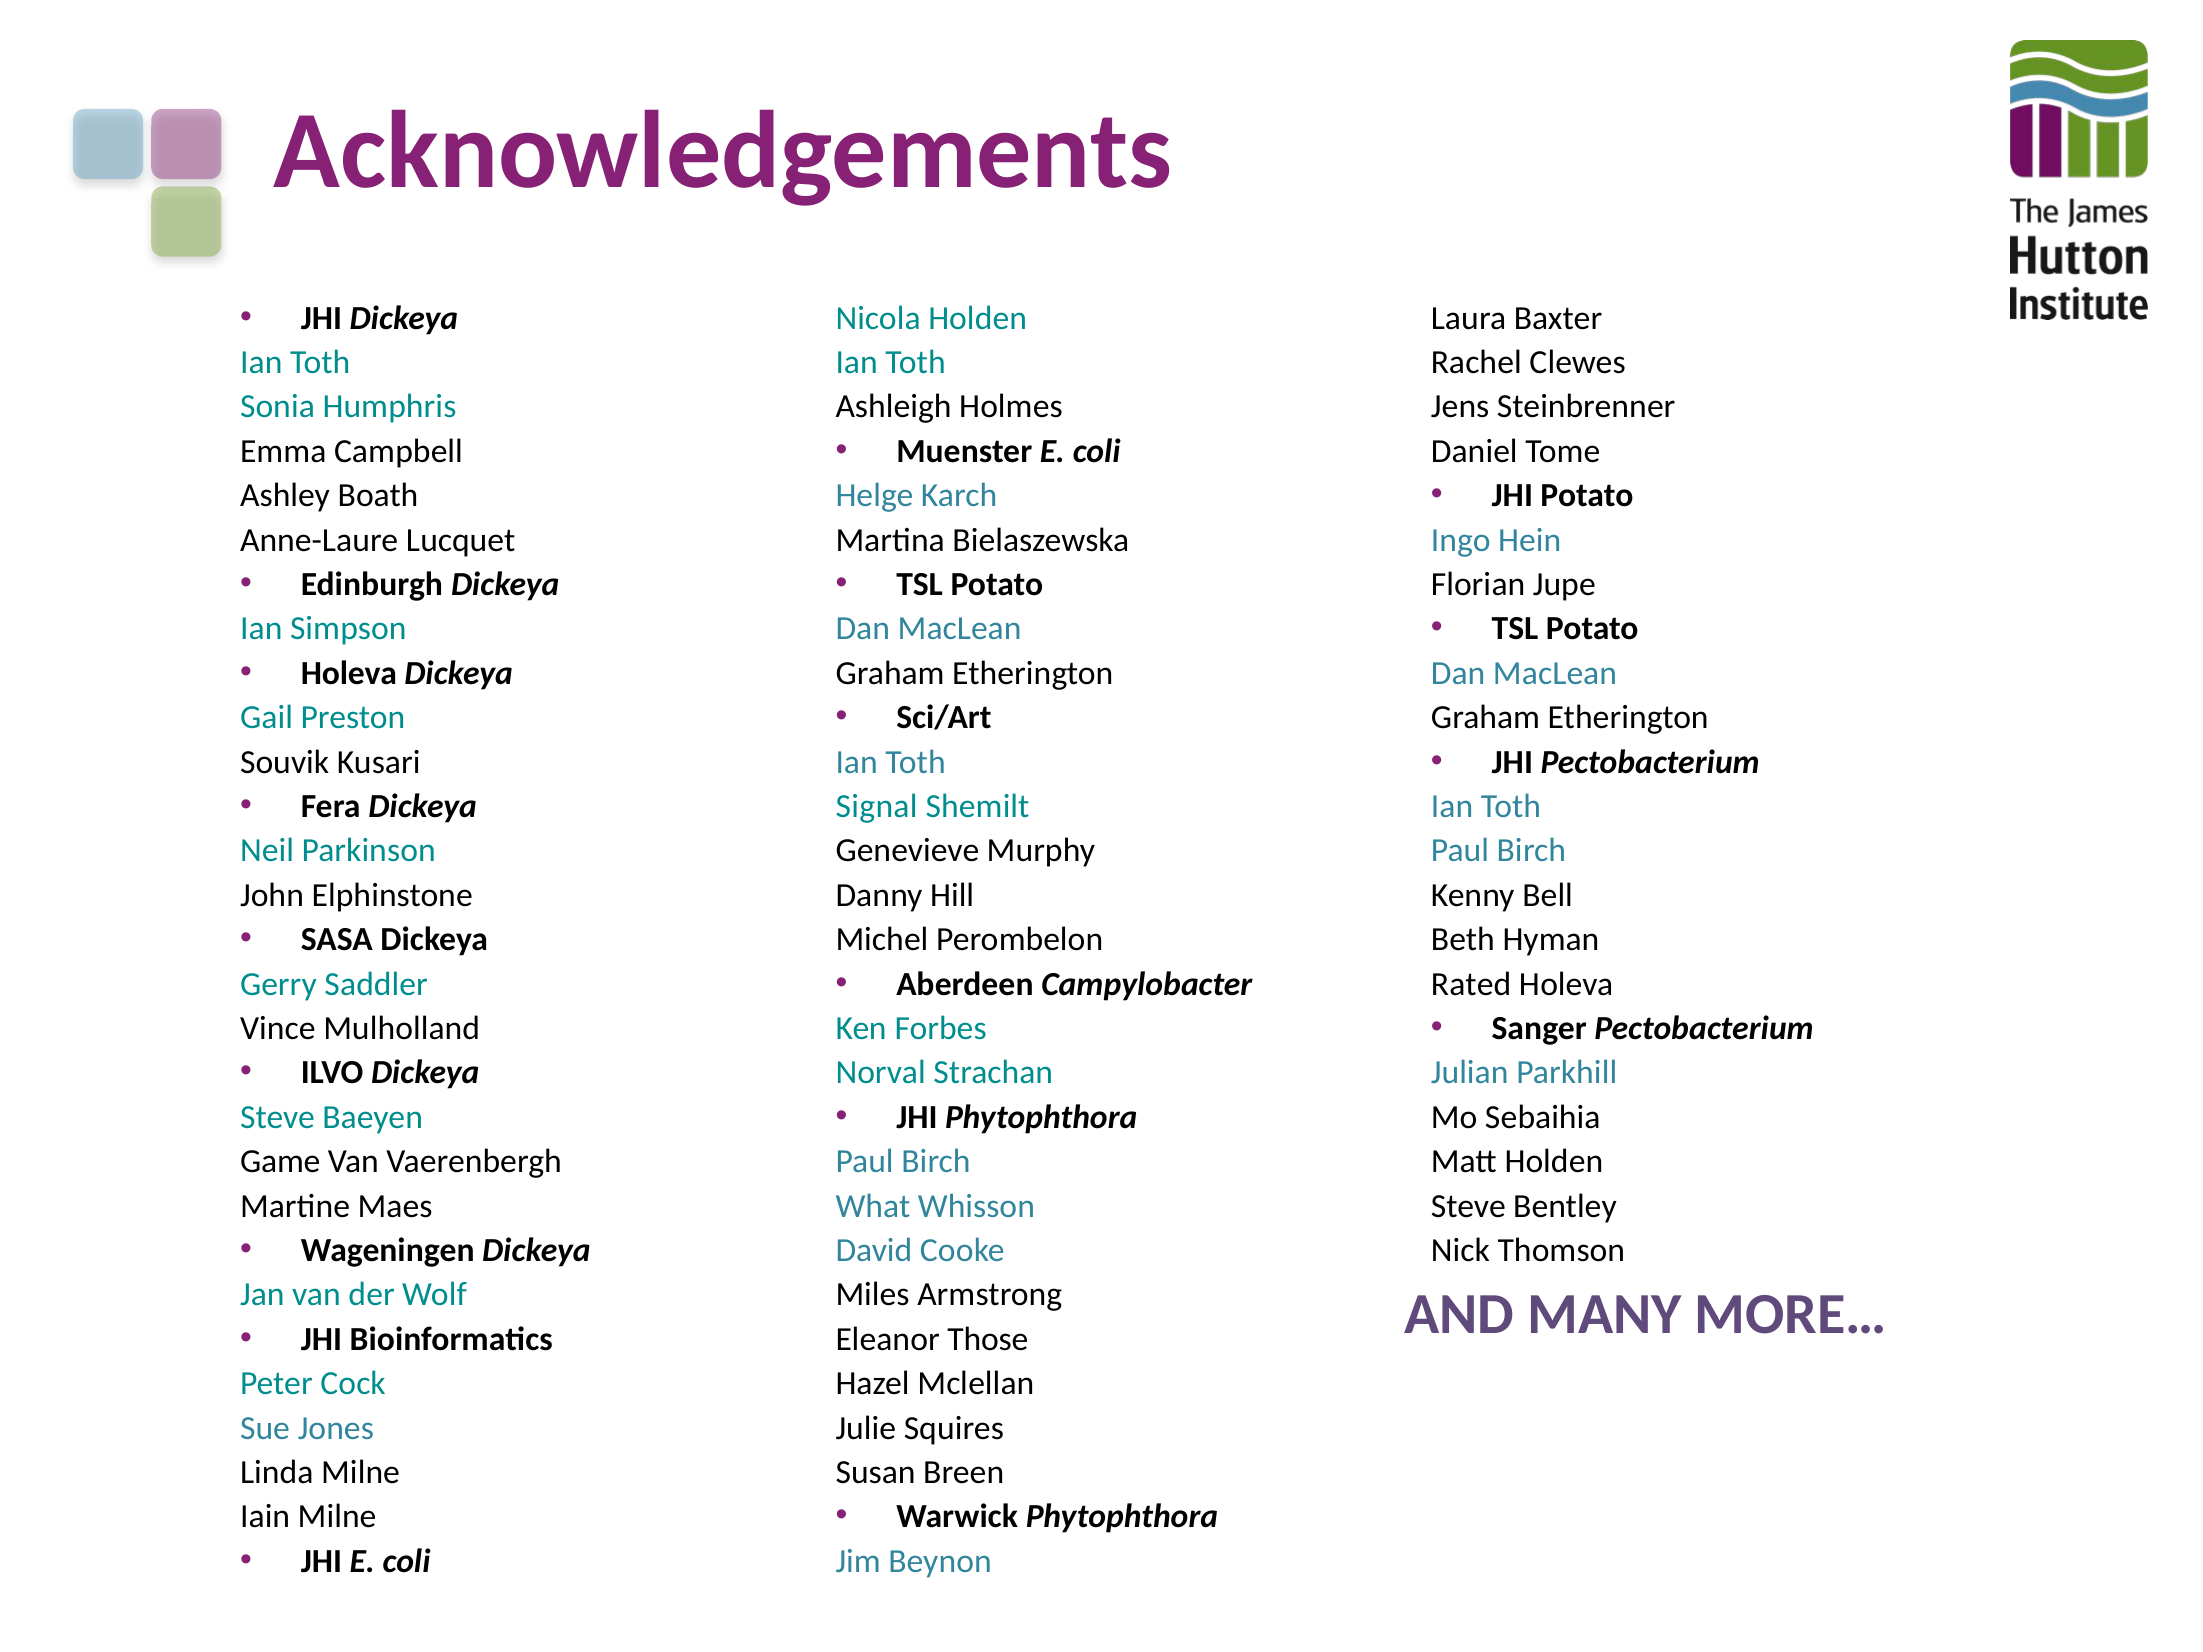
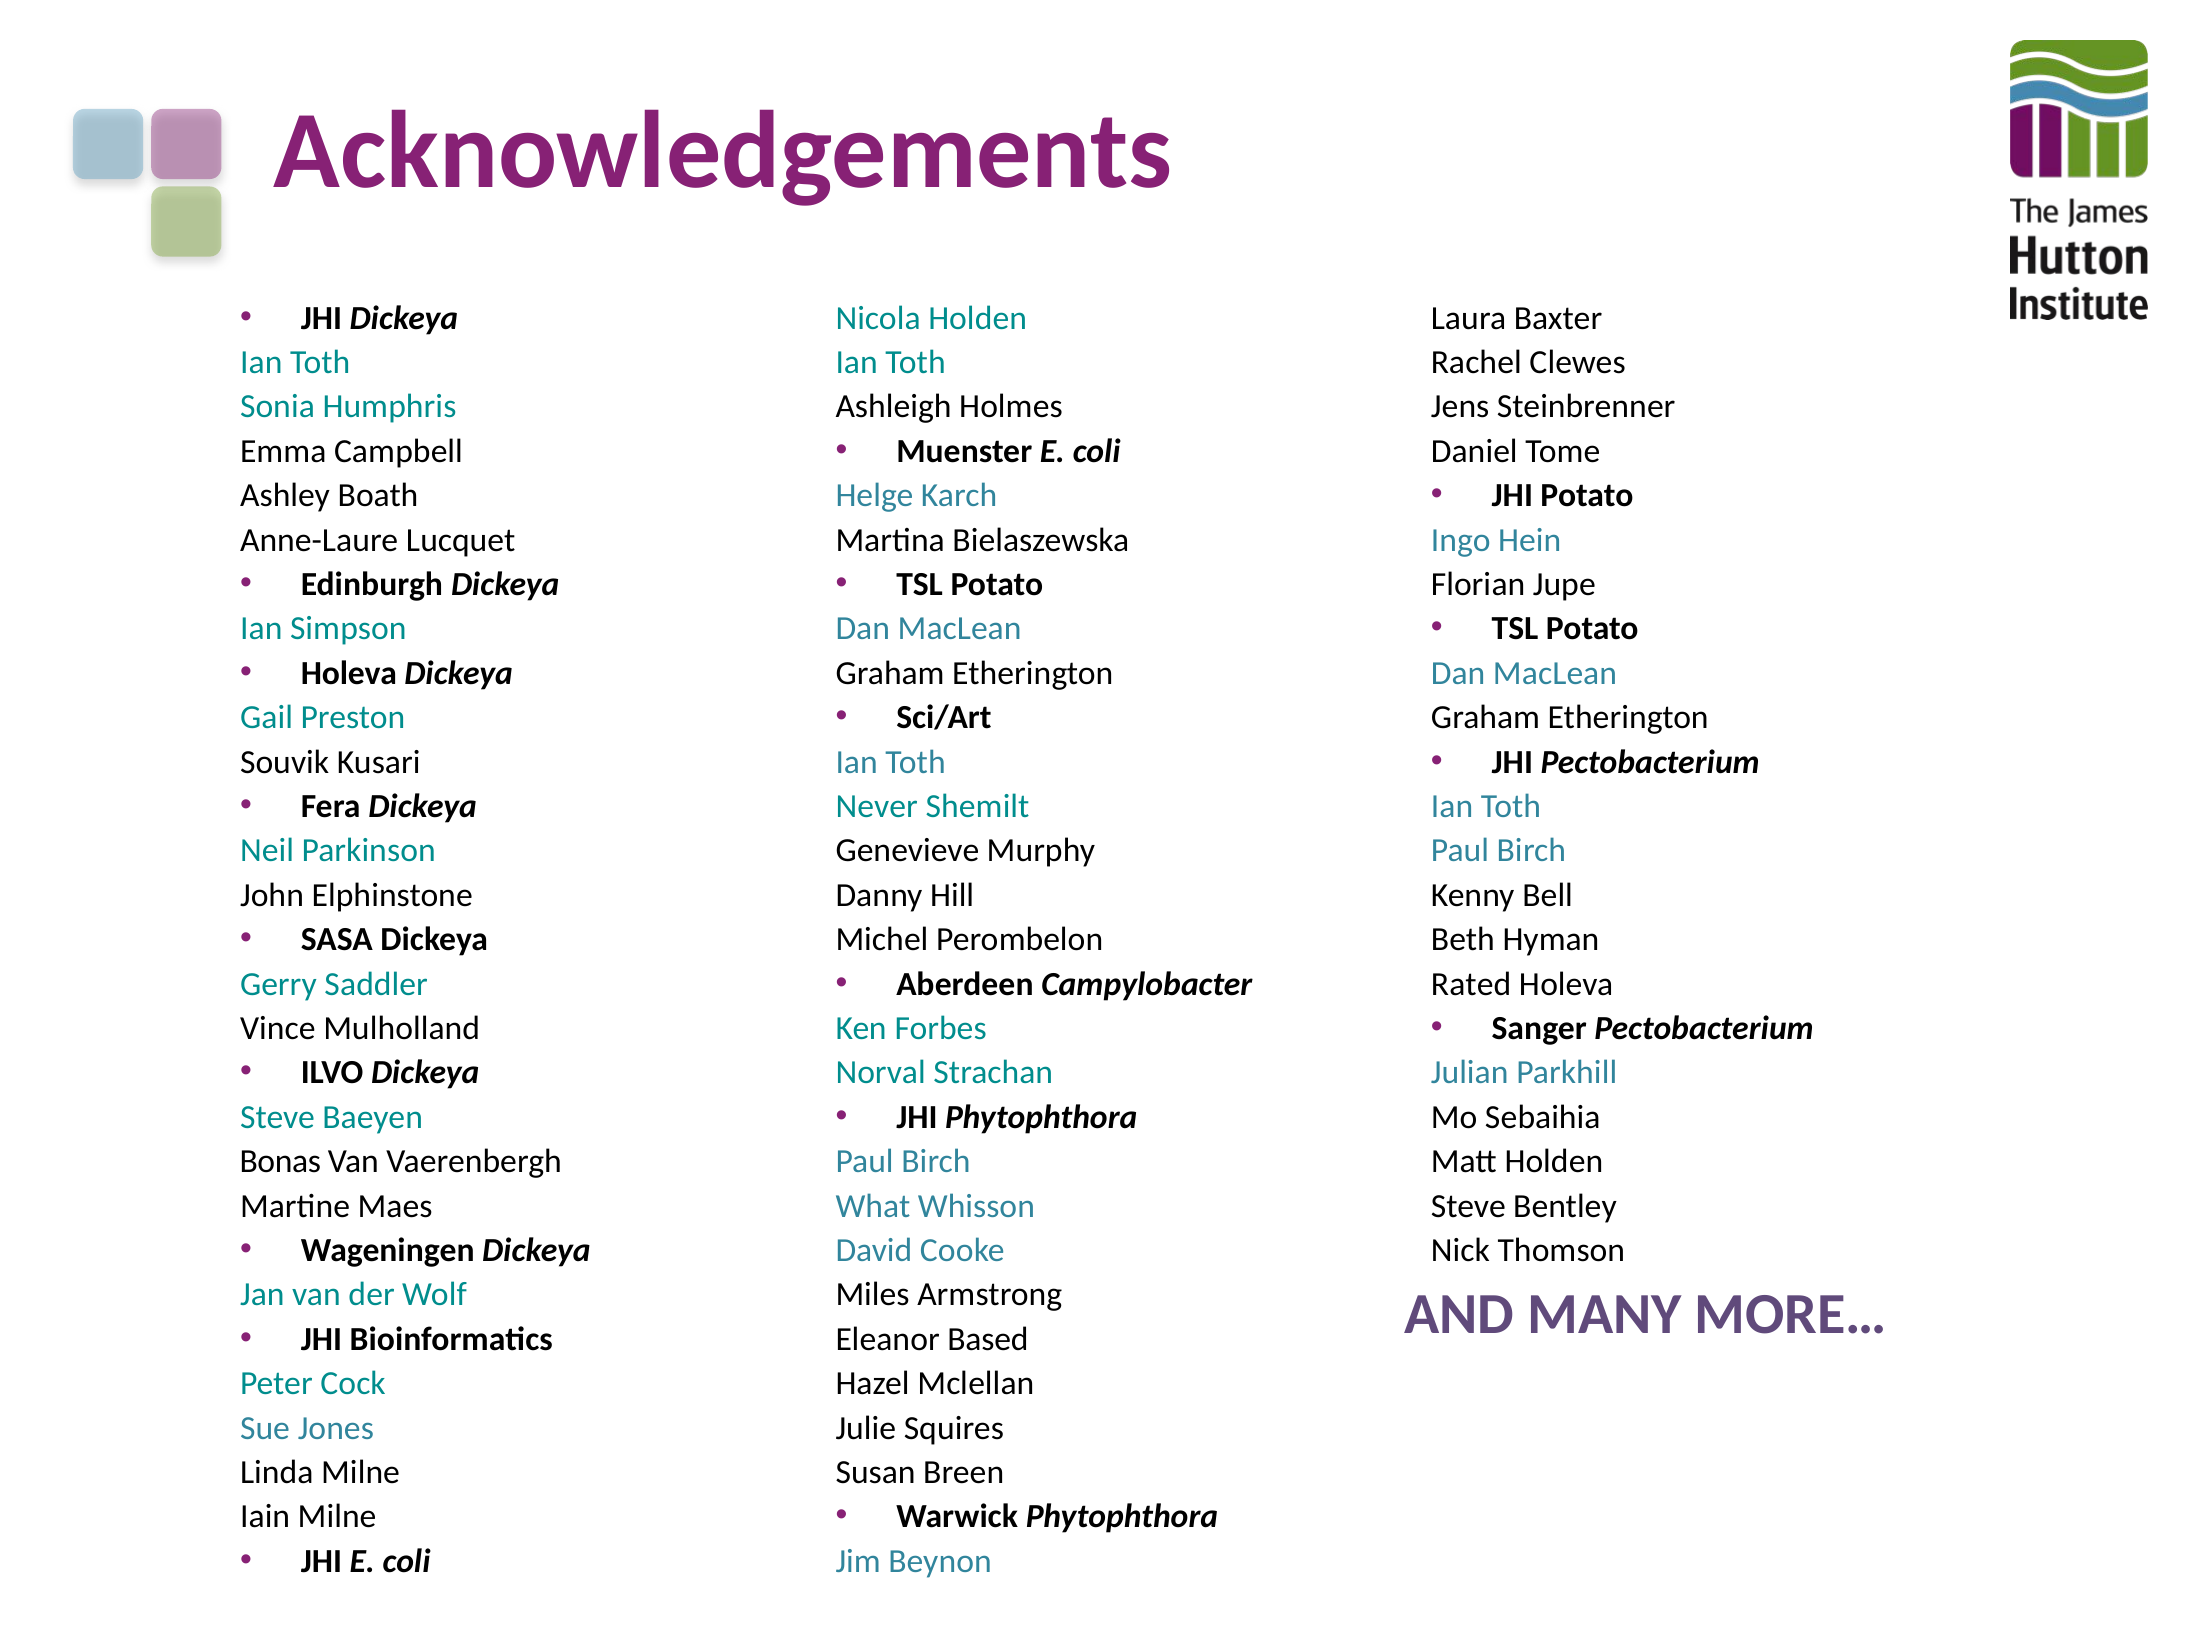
Signal: Signal -> Never
Game: Game -> Bonas
Those: Those -> Based
